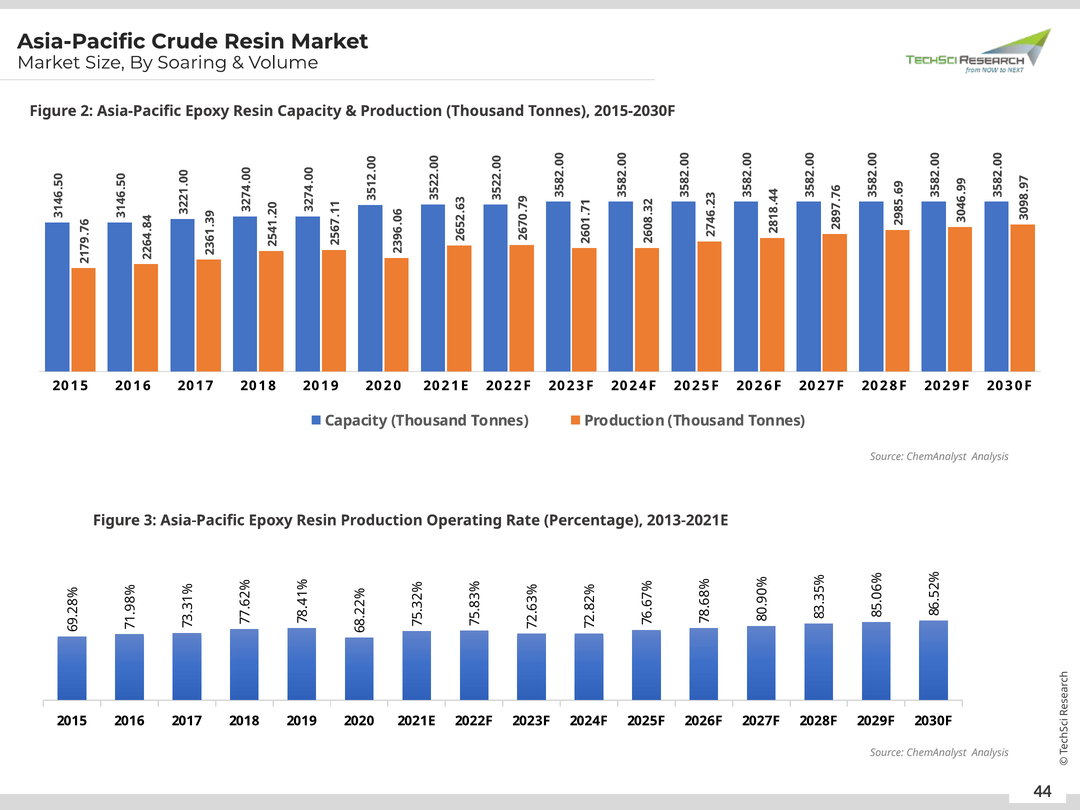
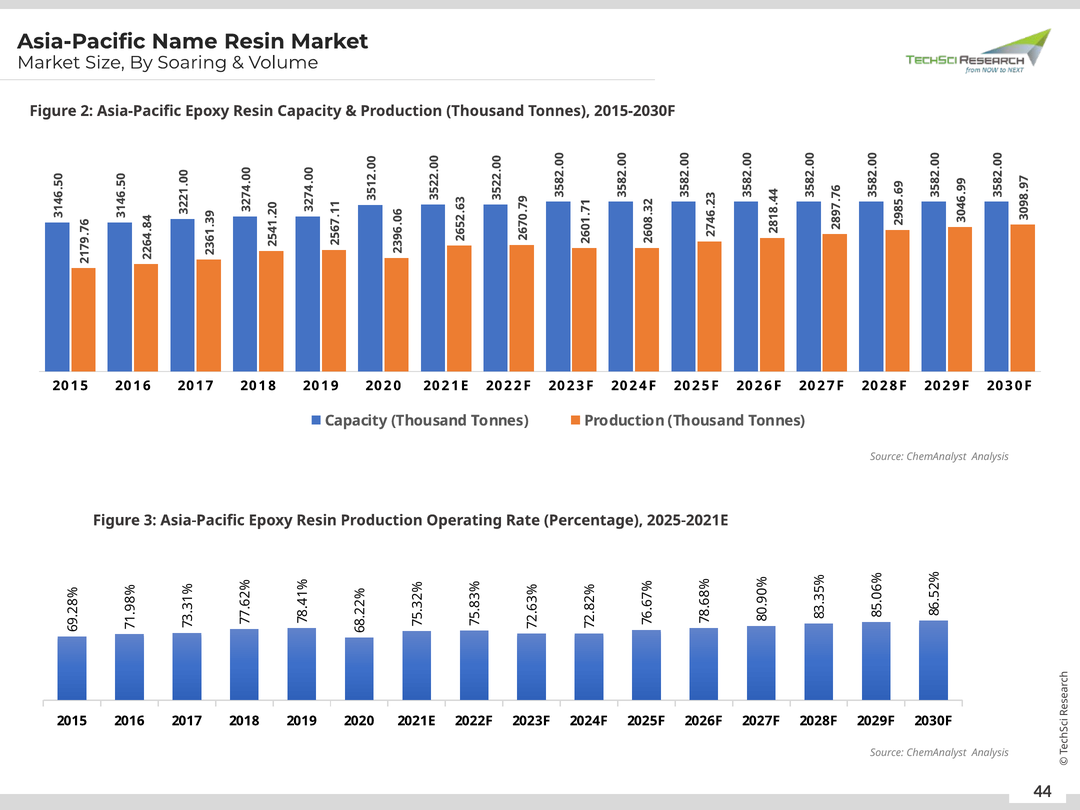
Crude: Crude -> Name
2013-2021E: 2013-2021E -> 2025-2021E
